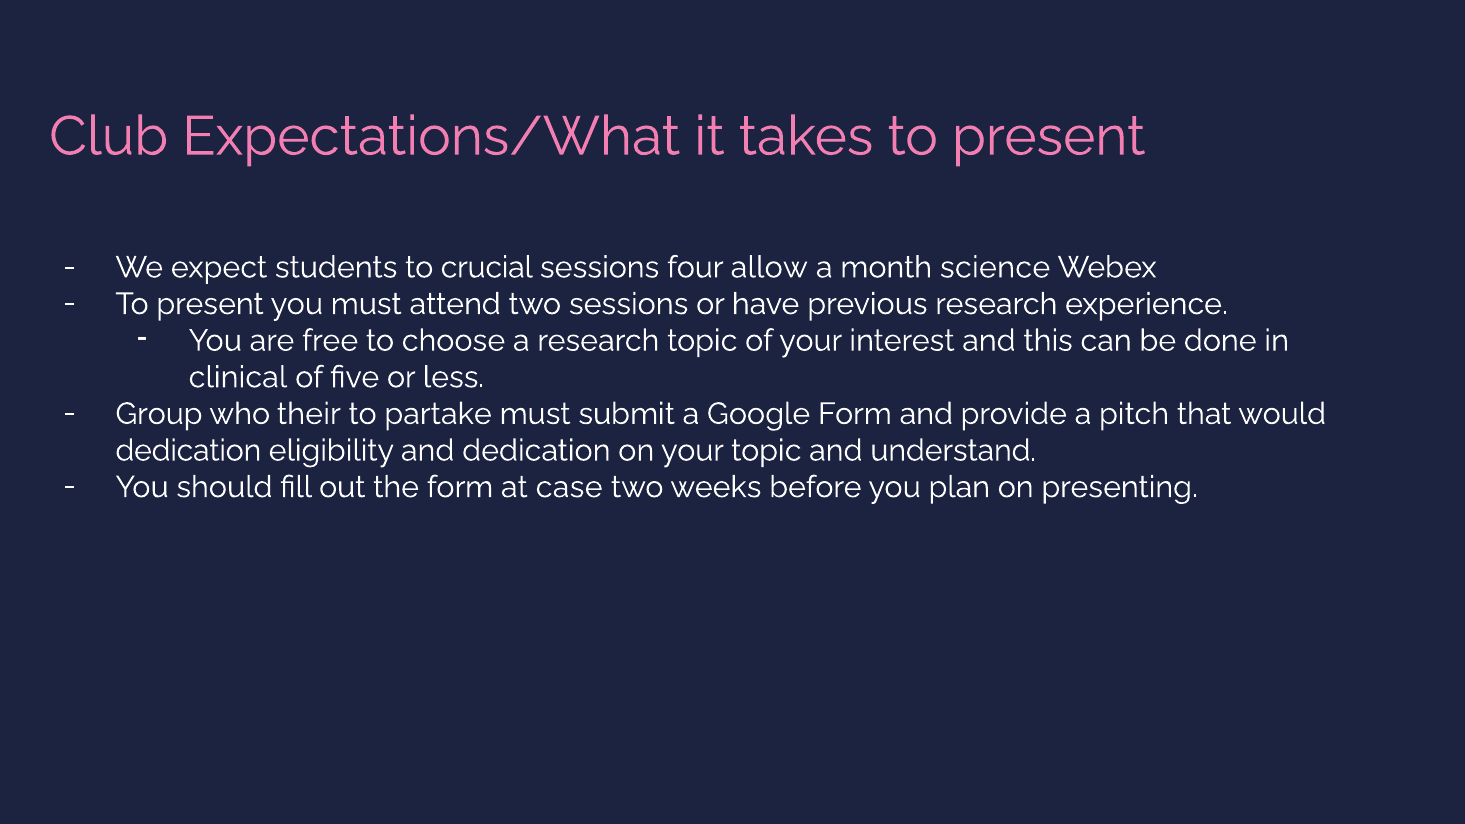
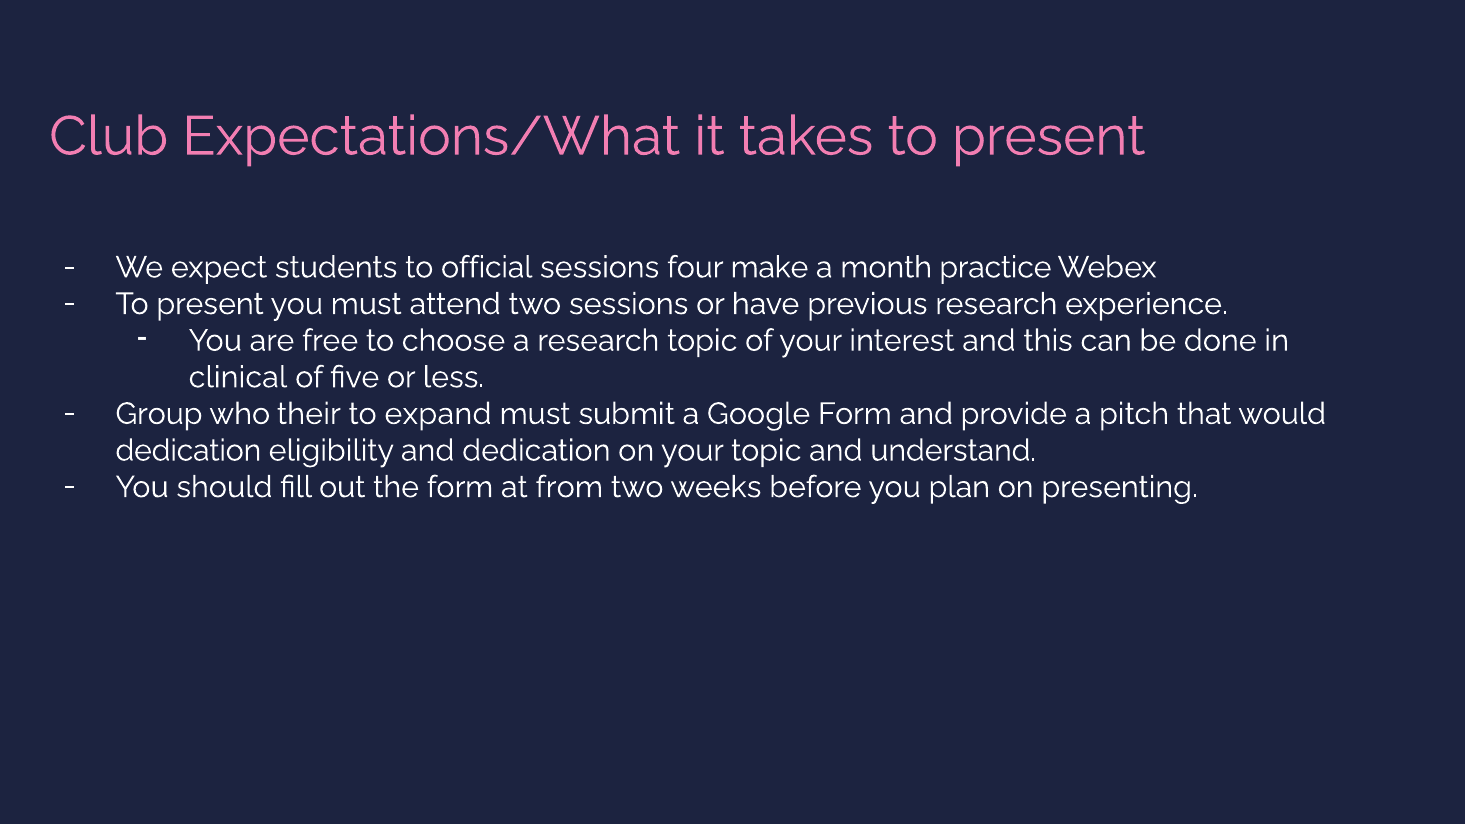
crucial: crucial -> official
allow: allow -> make
science: science -> practice
partake: partake -> expand
case: case -> from
